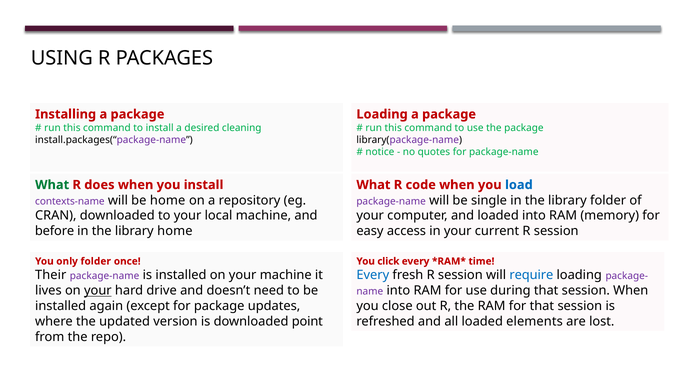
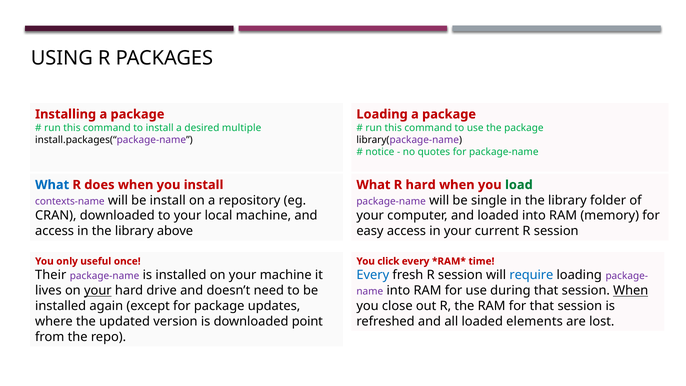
cleaning: cleaning -> multiple
What at (52, 185) colour: green -> blue
R code: code -> hard
load colour: blue -> green
be home: home -> install
before at (55, 231): before -> access
library home: home -> above
only folder: folder -> useful
When at (631, 291) underline: none -> present
